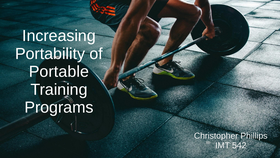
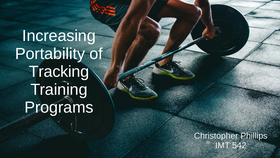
Portable: Portable -> Tracking
